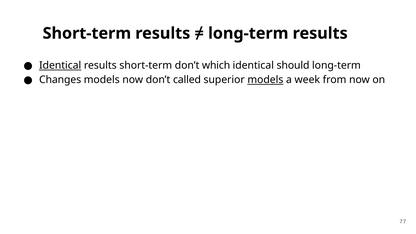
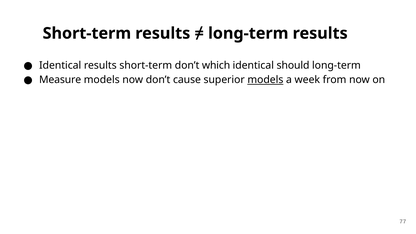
Identical at (60, 65) underline: present -> none
Changes: Changes -> Measure
called: called -> cause
